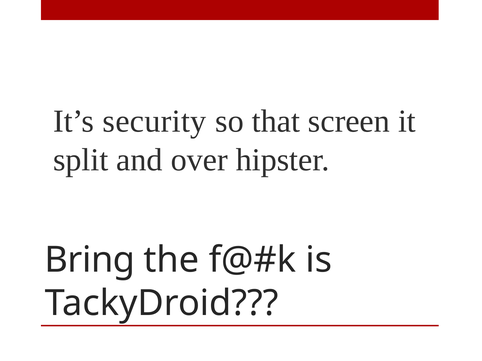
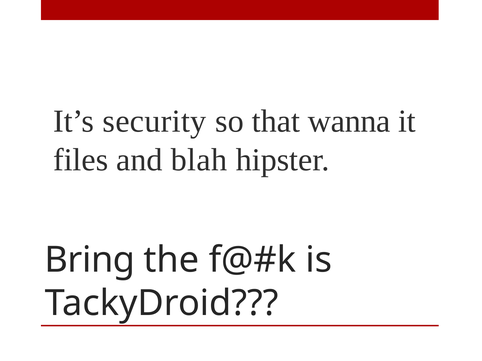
screen: screen -> wanna
split: split -> files
over: over -> blah
